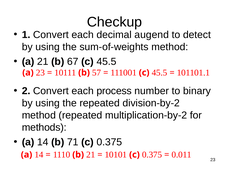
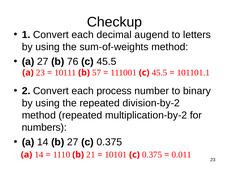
detect: detect -> letters
a 21: 21 -> 27
67: 67 -> 76
methods: methods -> numbers
b 71: 71 -> 27
